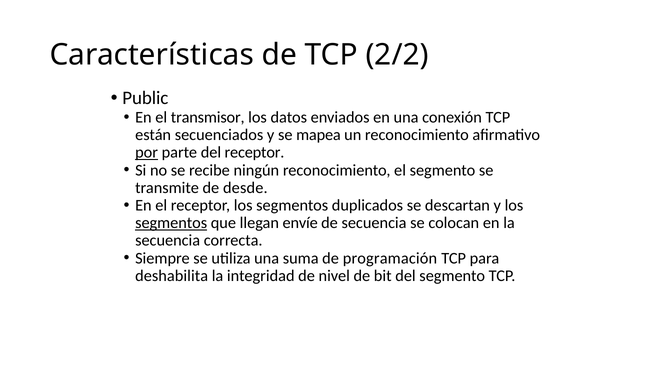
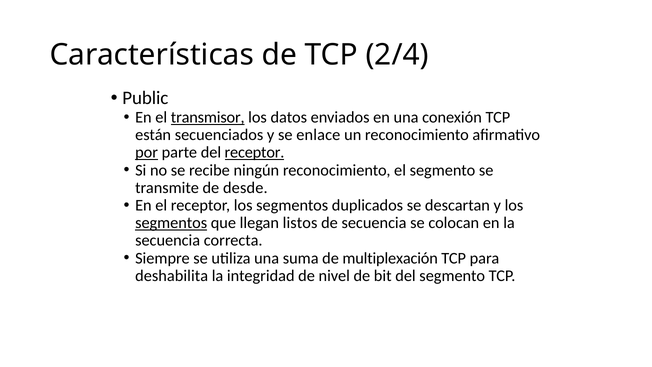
2/2: 2/2 -> 2/4
transmisor underline: none -> present
mapea: mapea -> enlace
receptor at (255, 152) underline: none -> present
envíe: envíe -> listos
programación: programación -> multiplexación
